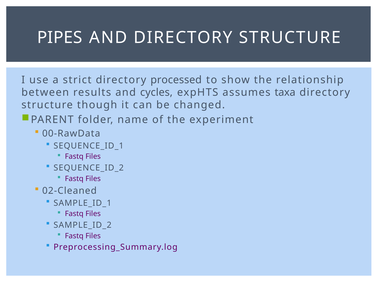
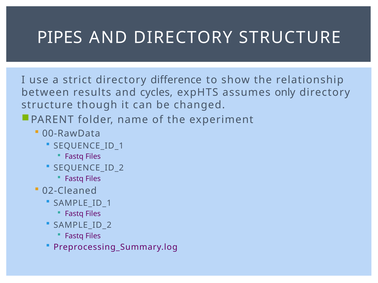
processed: processed -> difference
taxa: taxa -> only
